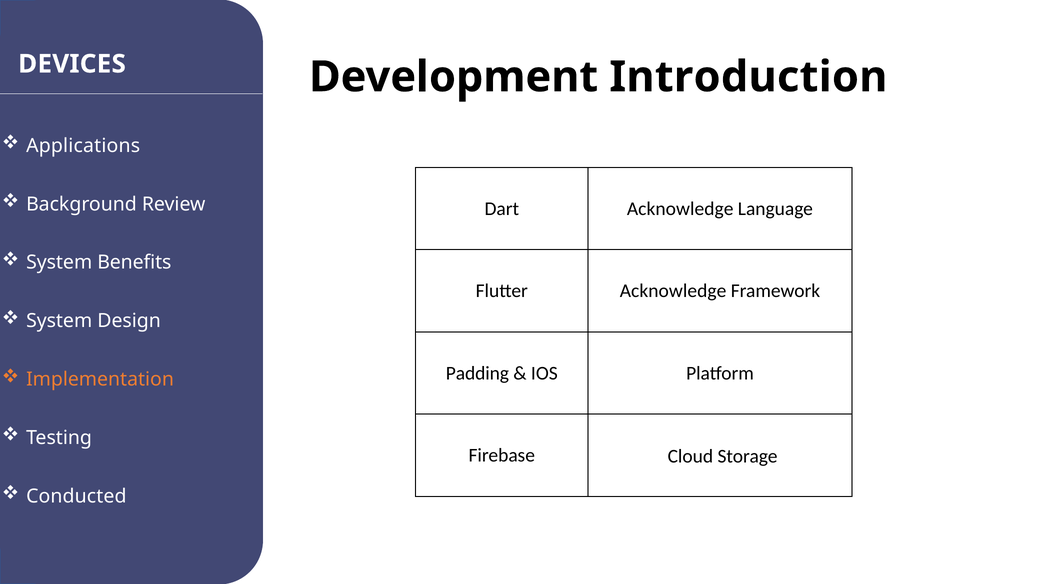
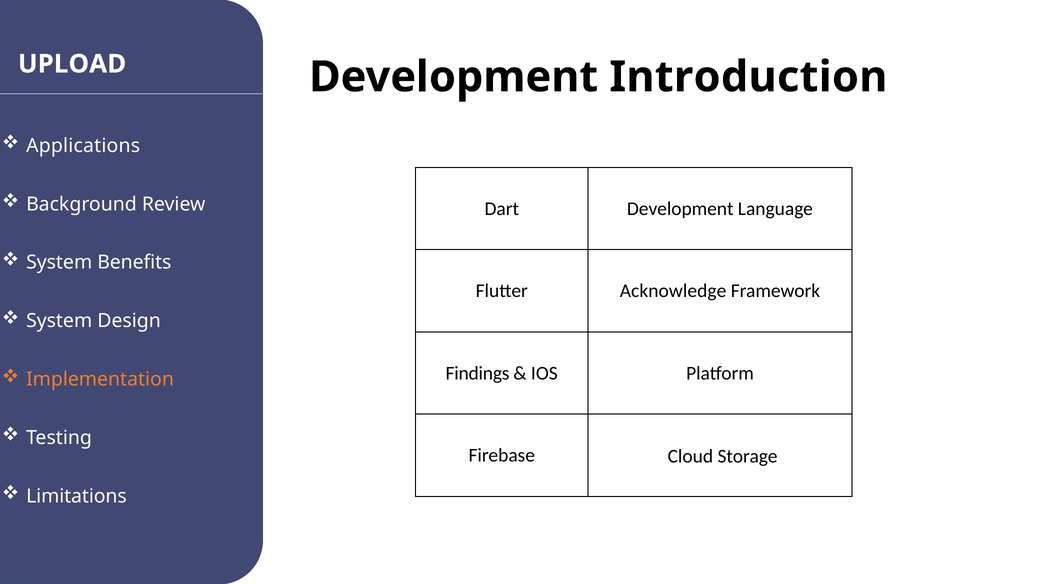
DEVICES: DEVICES -> UPLOAD
Dart Acknowledge: Acknowledge -> Development
Padding: Padding -> Findings
Conducted: Conducted -> Limitations
